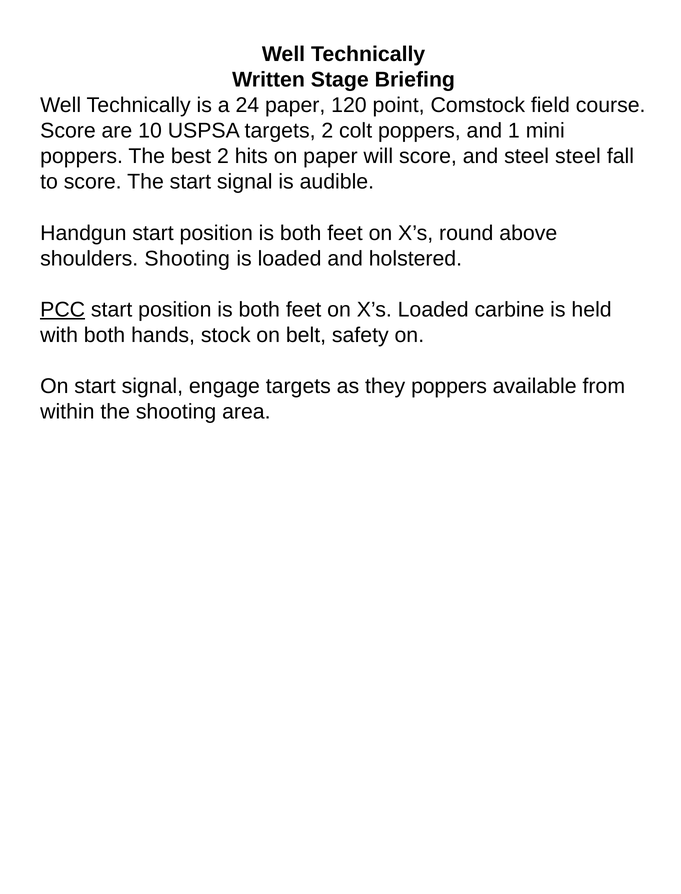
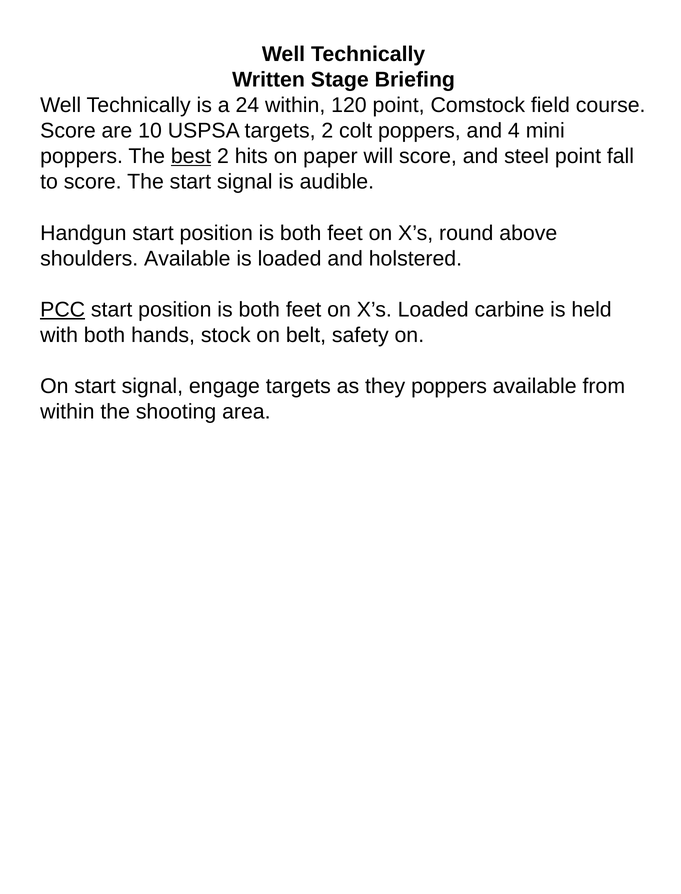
24 paper: paper -> within
1: 1 -> 4
best underline: none -> present
steel steel: steel -> point
shoulders Shooting: Shooting -> Available
